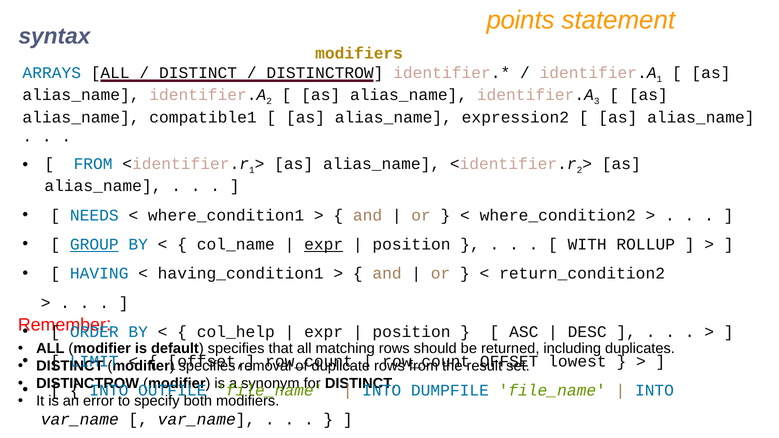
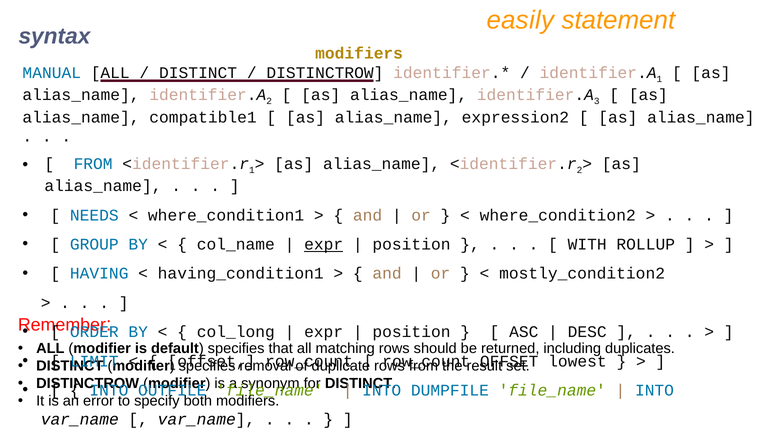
points: points -> easily
ARRAYS: ARRAYS -> MANUAL
GROUP underline: present -> none
return_condition2: return_condition2 -> mostly_condition2
col_help: col_help -> col_long
